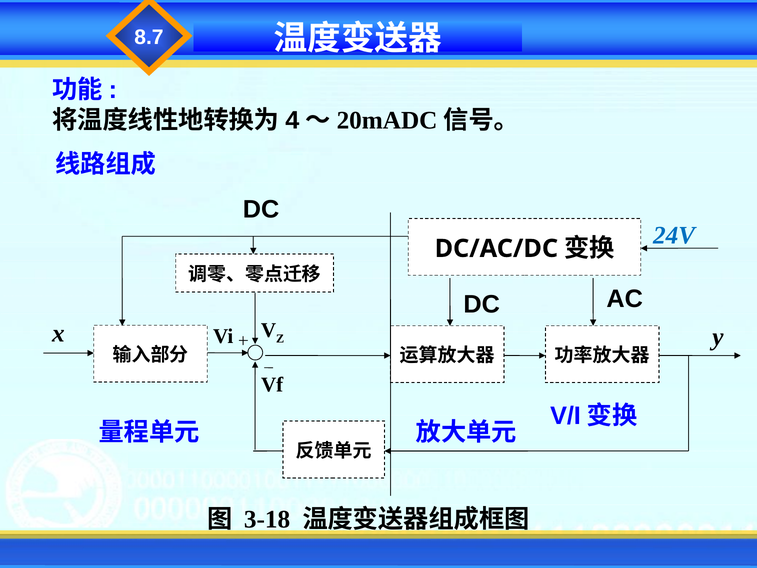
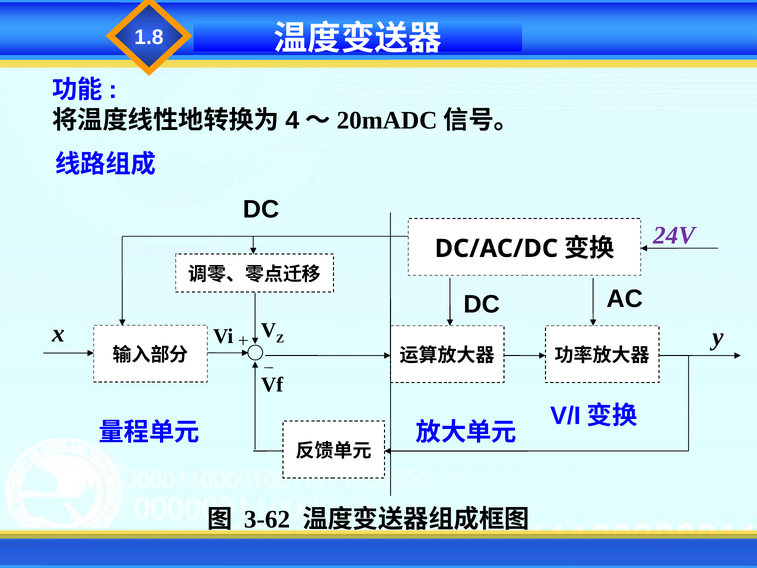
8.7: 8.7 -> 1.8
24V colour: blue -> purple
3-18: 3-18 -> 3-62
